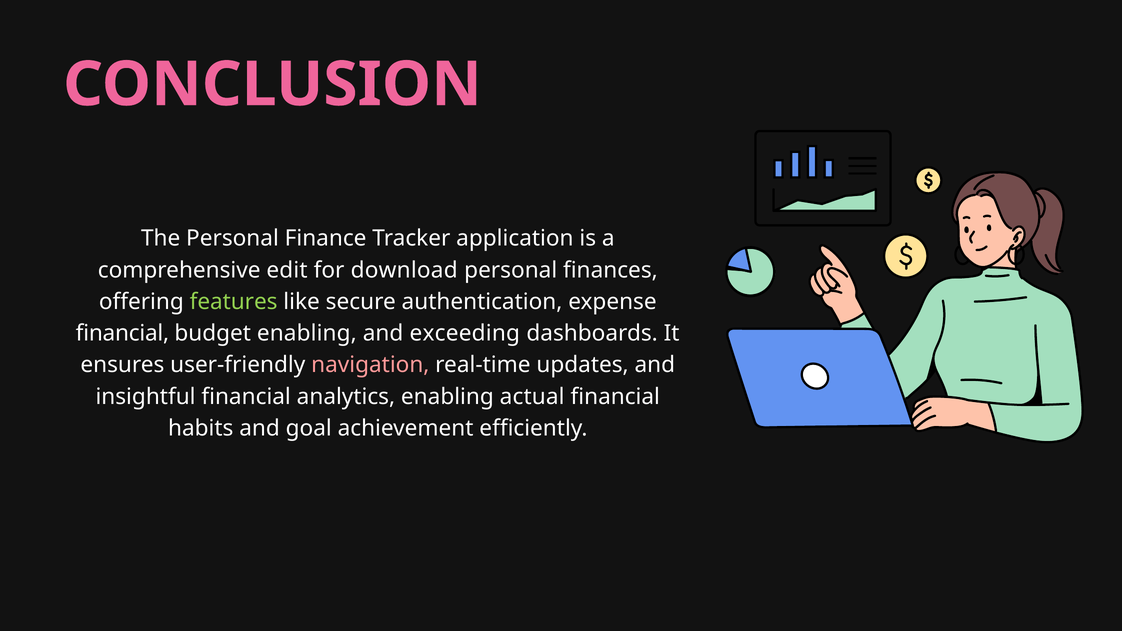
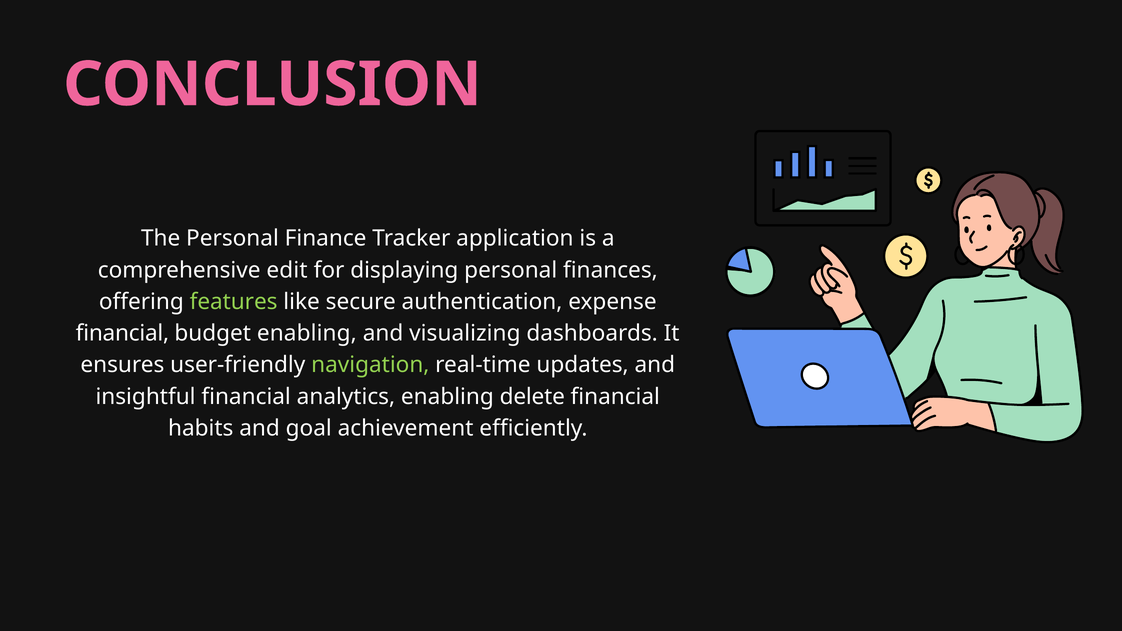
download: download -> displaying
exceeding: exceeding -> visualizing
navigation colour: pink -> light green
actual: actual -> delete
